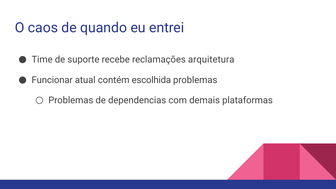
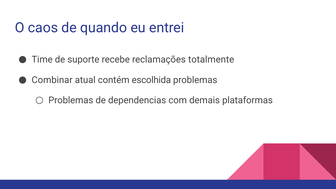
arquitetura: arquitetura -> totalmente
Funcionar: Funcionar -> Combinar
